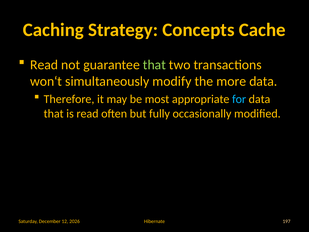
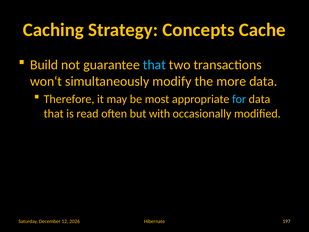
Read at (44, 65): Read -> Build
that at (154, 65) colour: light green -> light blue
fully: fully -> with
